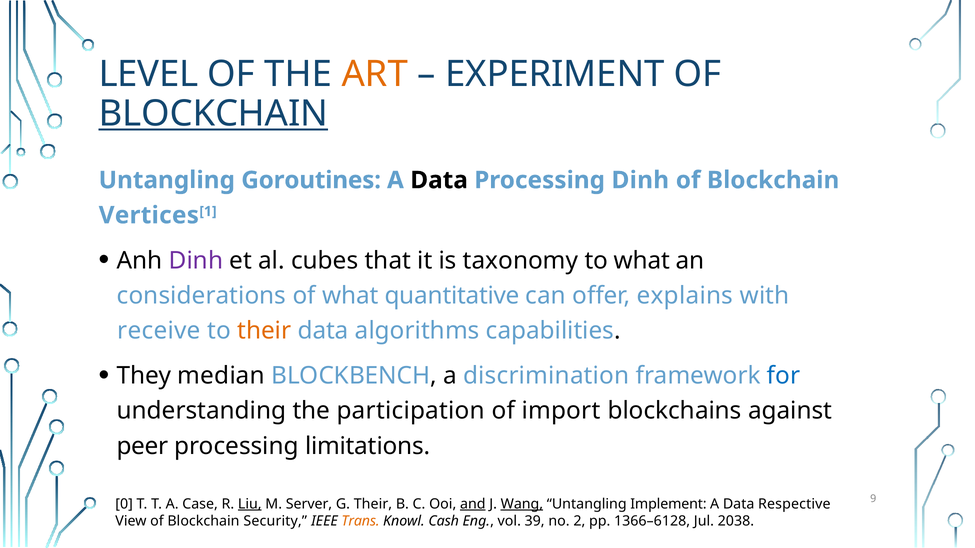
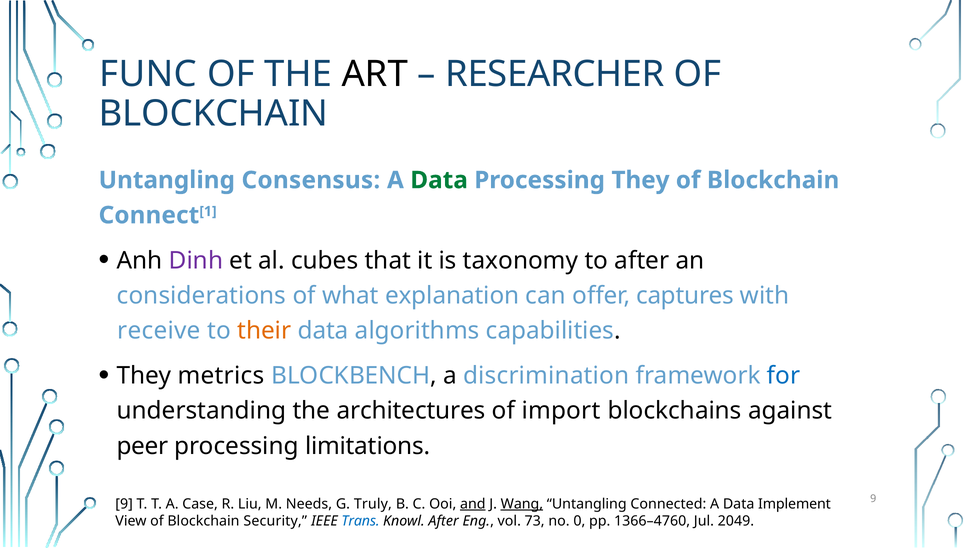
LEVEL: LEVEL -> FUNC
ART colour: orange -> black
EXPERIMENT: EXPERIMENT -> RESEARCHER
BLOCKCHAIN at (213, 114) underline: present -> none
Goroutines: Goroutines -> Consensus
Data at (439, 180) colour: black -> green
Processing Dinh: Dinh -> They
Vertices: Vertices -> Connect
to what: what -> after
quantitative: quantitative -> explanation
explains: explains -> captures
median: median -> metrics
participation: participation -> architectures
0 at (124, 504): 0 -> 9
Liu underline: present -> none
Server: Server -> Needs
G Their: Their -> Truly
Implement: Implement -> Connected
Respective: Respective -> Implement
Trans colour: orange -> blue
Knowl Cash: Cash -> After
39: 39 -> 73
2: 2 -> 0
1366–6128: 1366–6128 -> 1366–4760
2038: 2038 -> 2049
